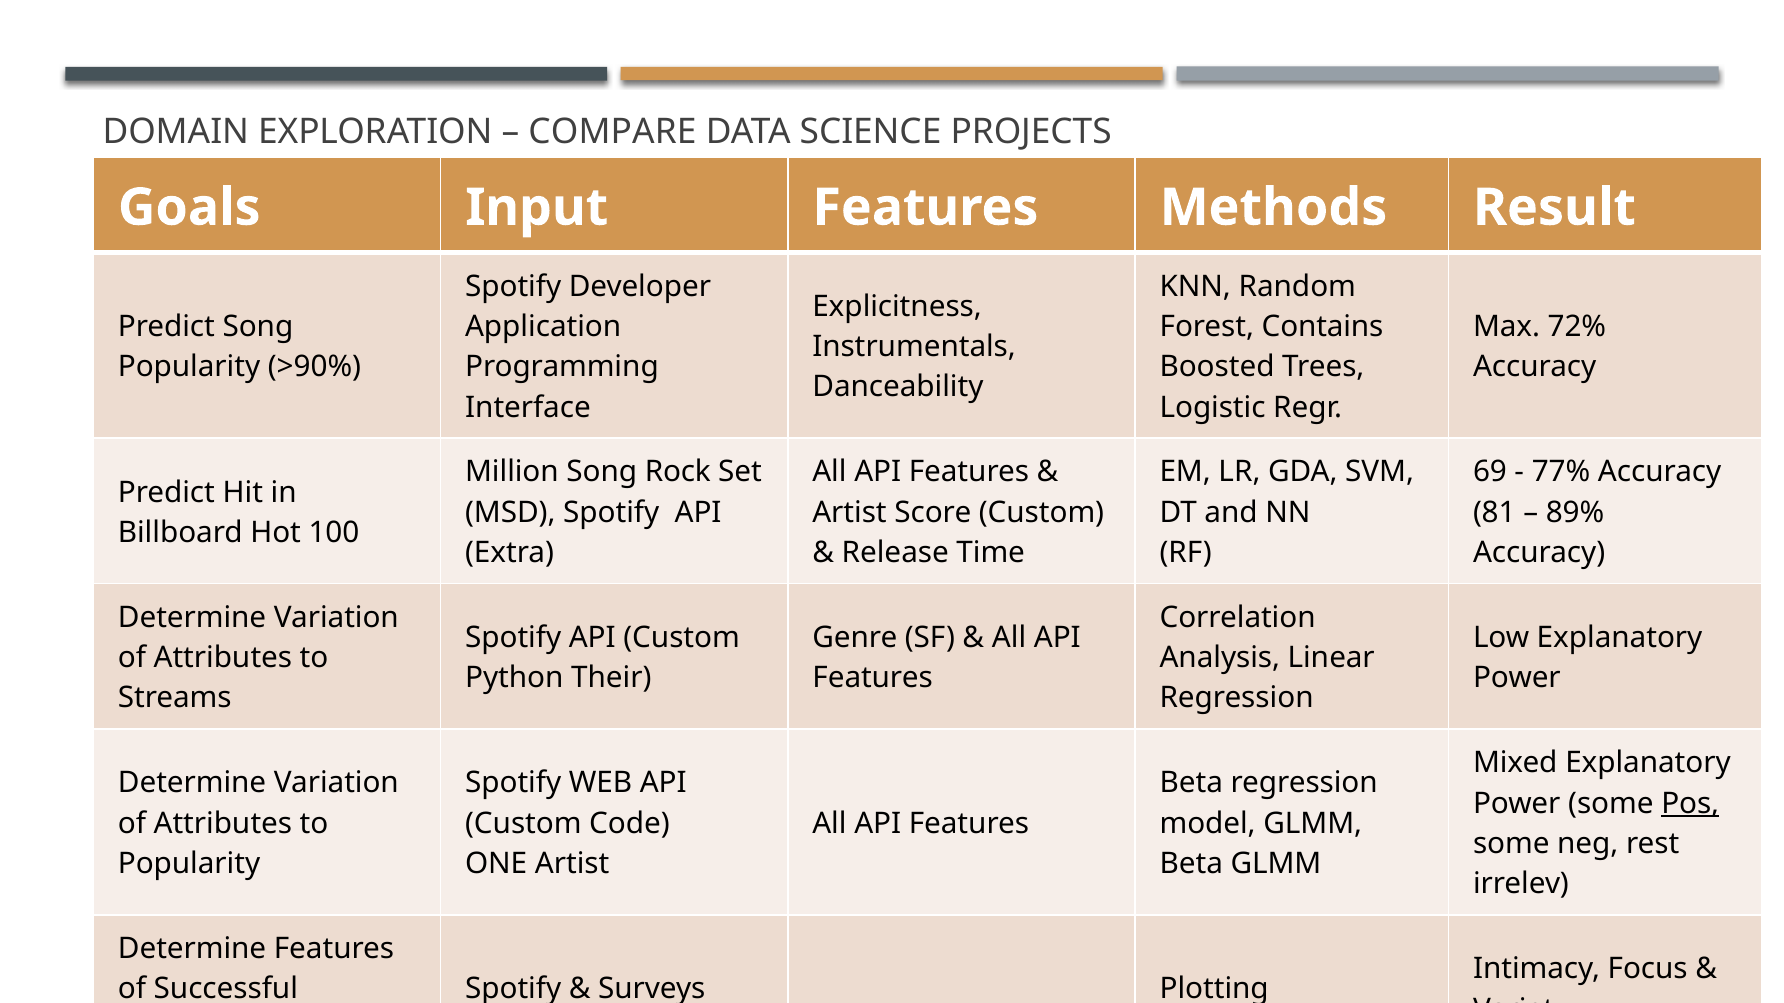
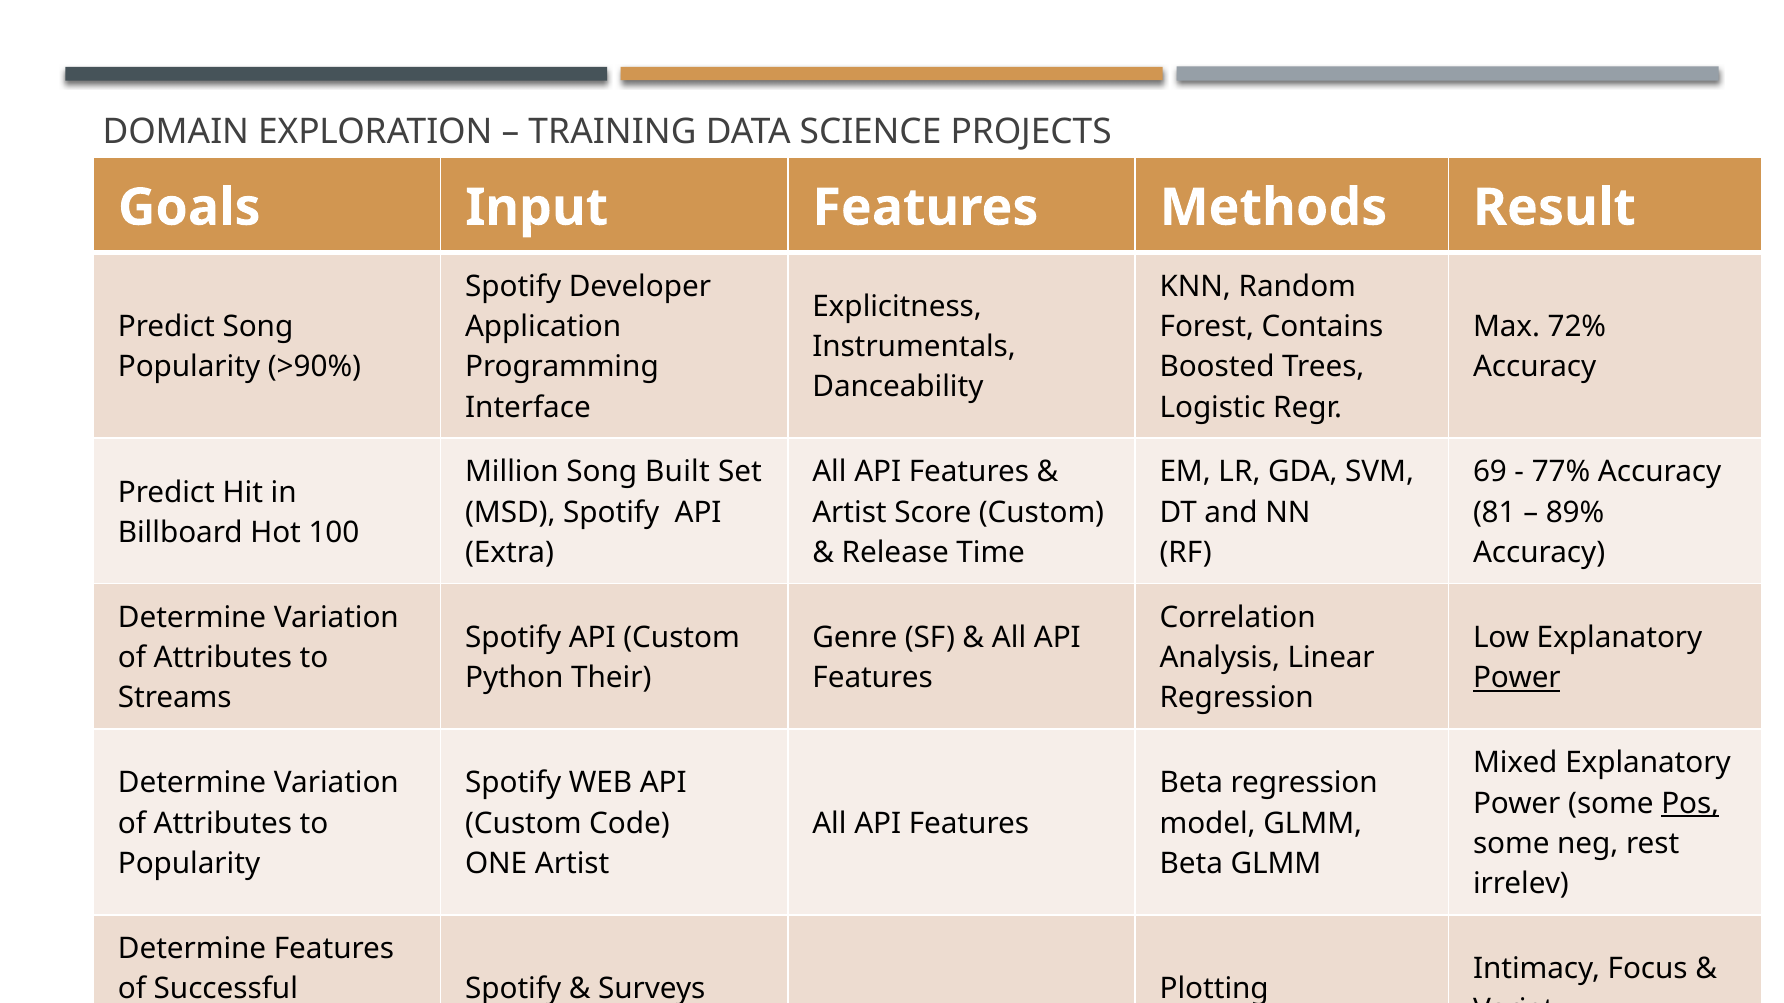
COMPARE: COMPARE -> TRAINING
Rock: Rock -> Built
Power at (1517, 678) underline: none -> present
